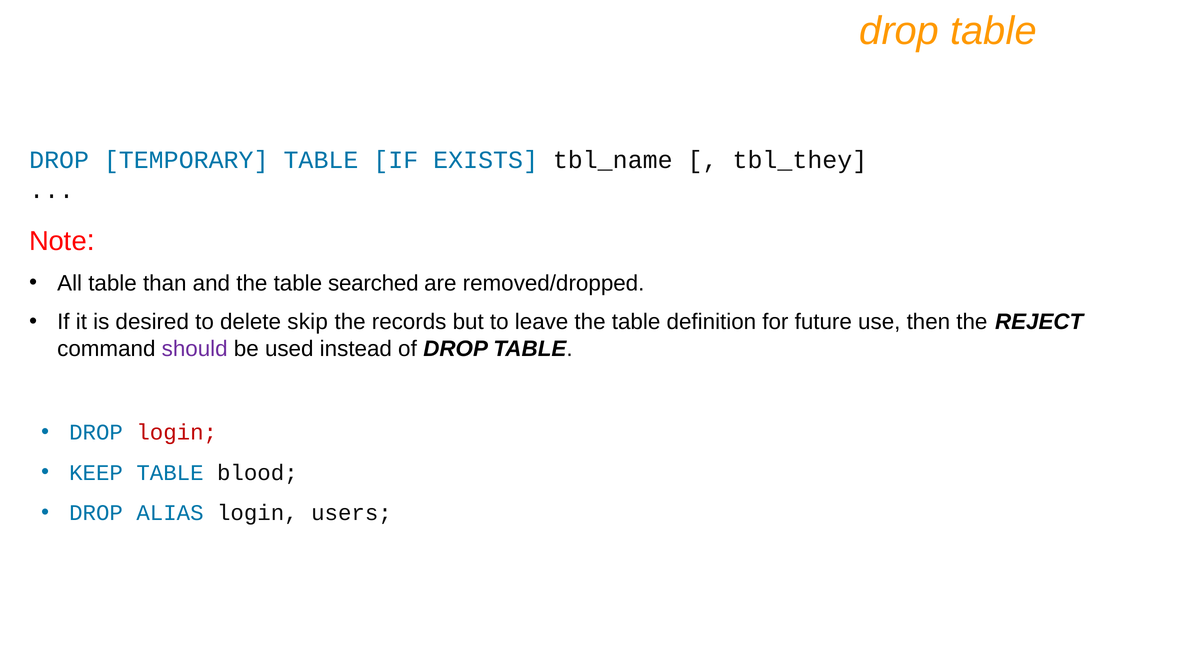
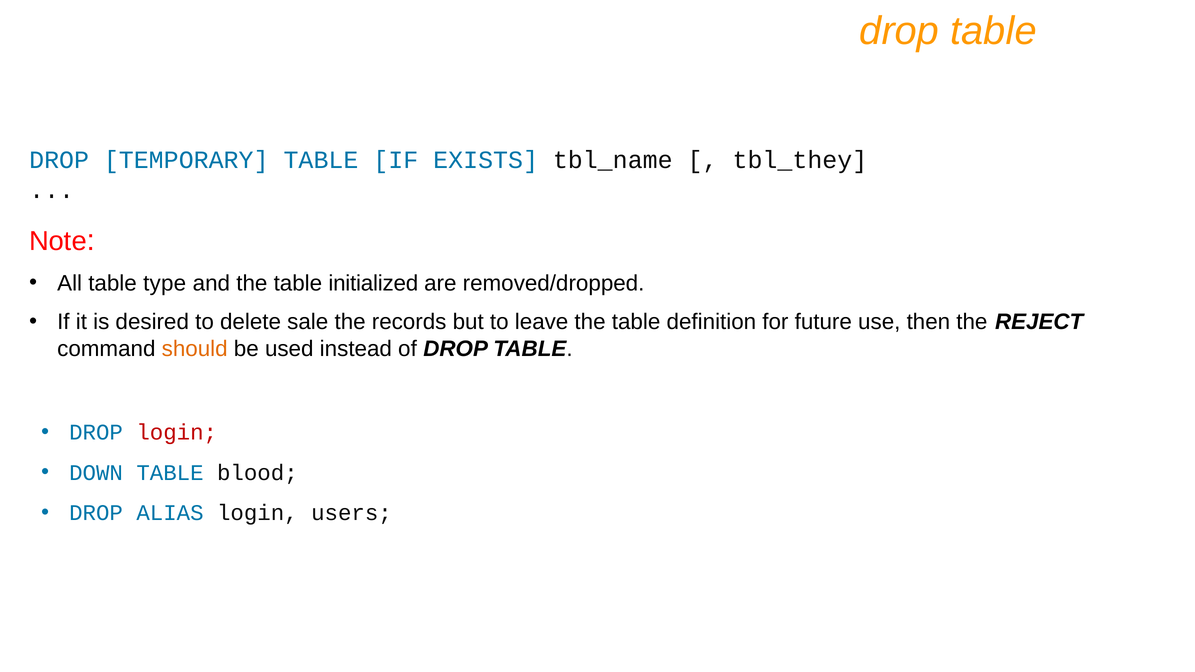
than: than -> type
searched: searched -> initialized
skip: skip -> sale
should colour: purple -> orange
KEEP: KEEP -> DOWN
